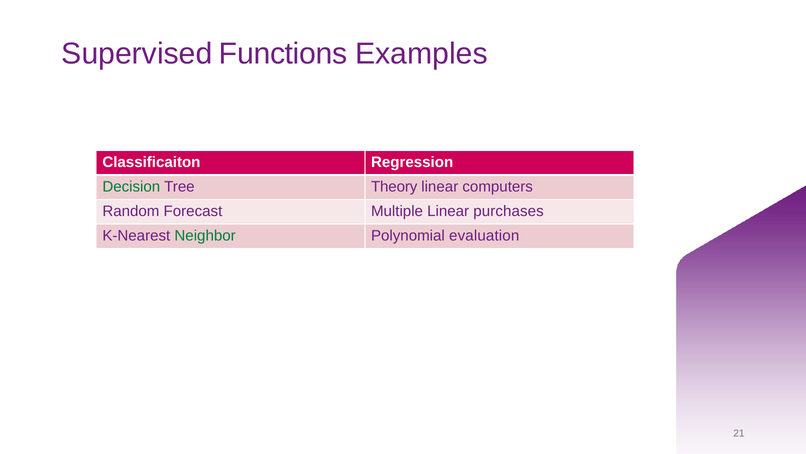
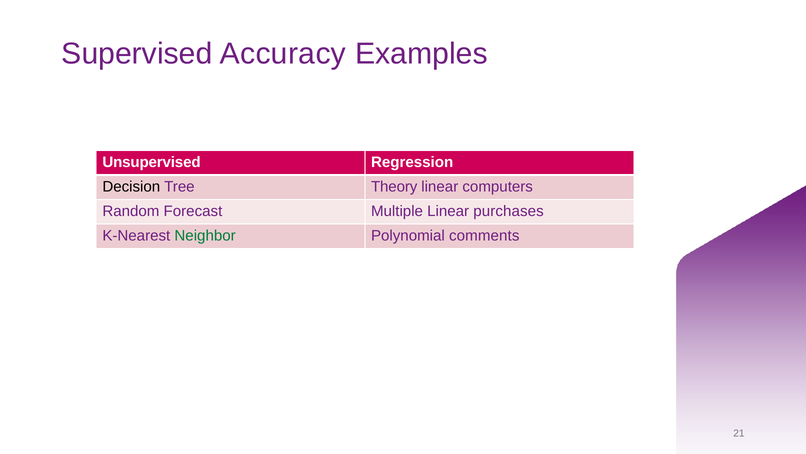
Functions: Functions -> Accuracy
Classificaiton: Classificaiton -> Unsupervised
Decision colour: green -> black
evaluation: evaluation -> comments
